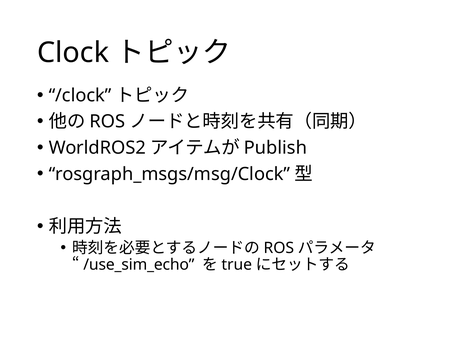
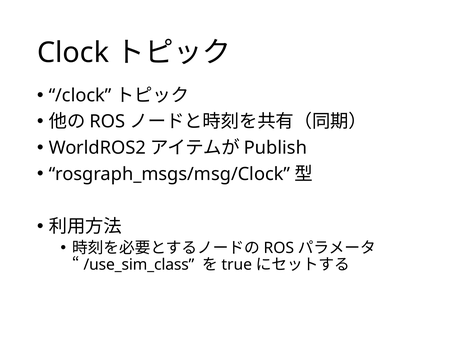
/use_sim_echo: /use_sim_echo -> /use_sim_class
